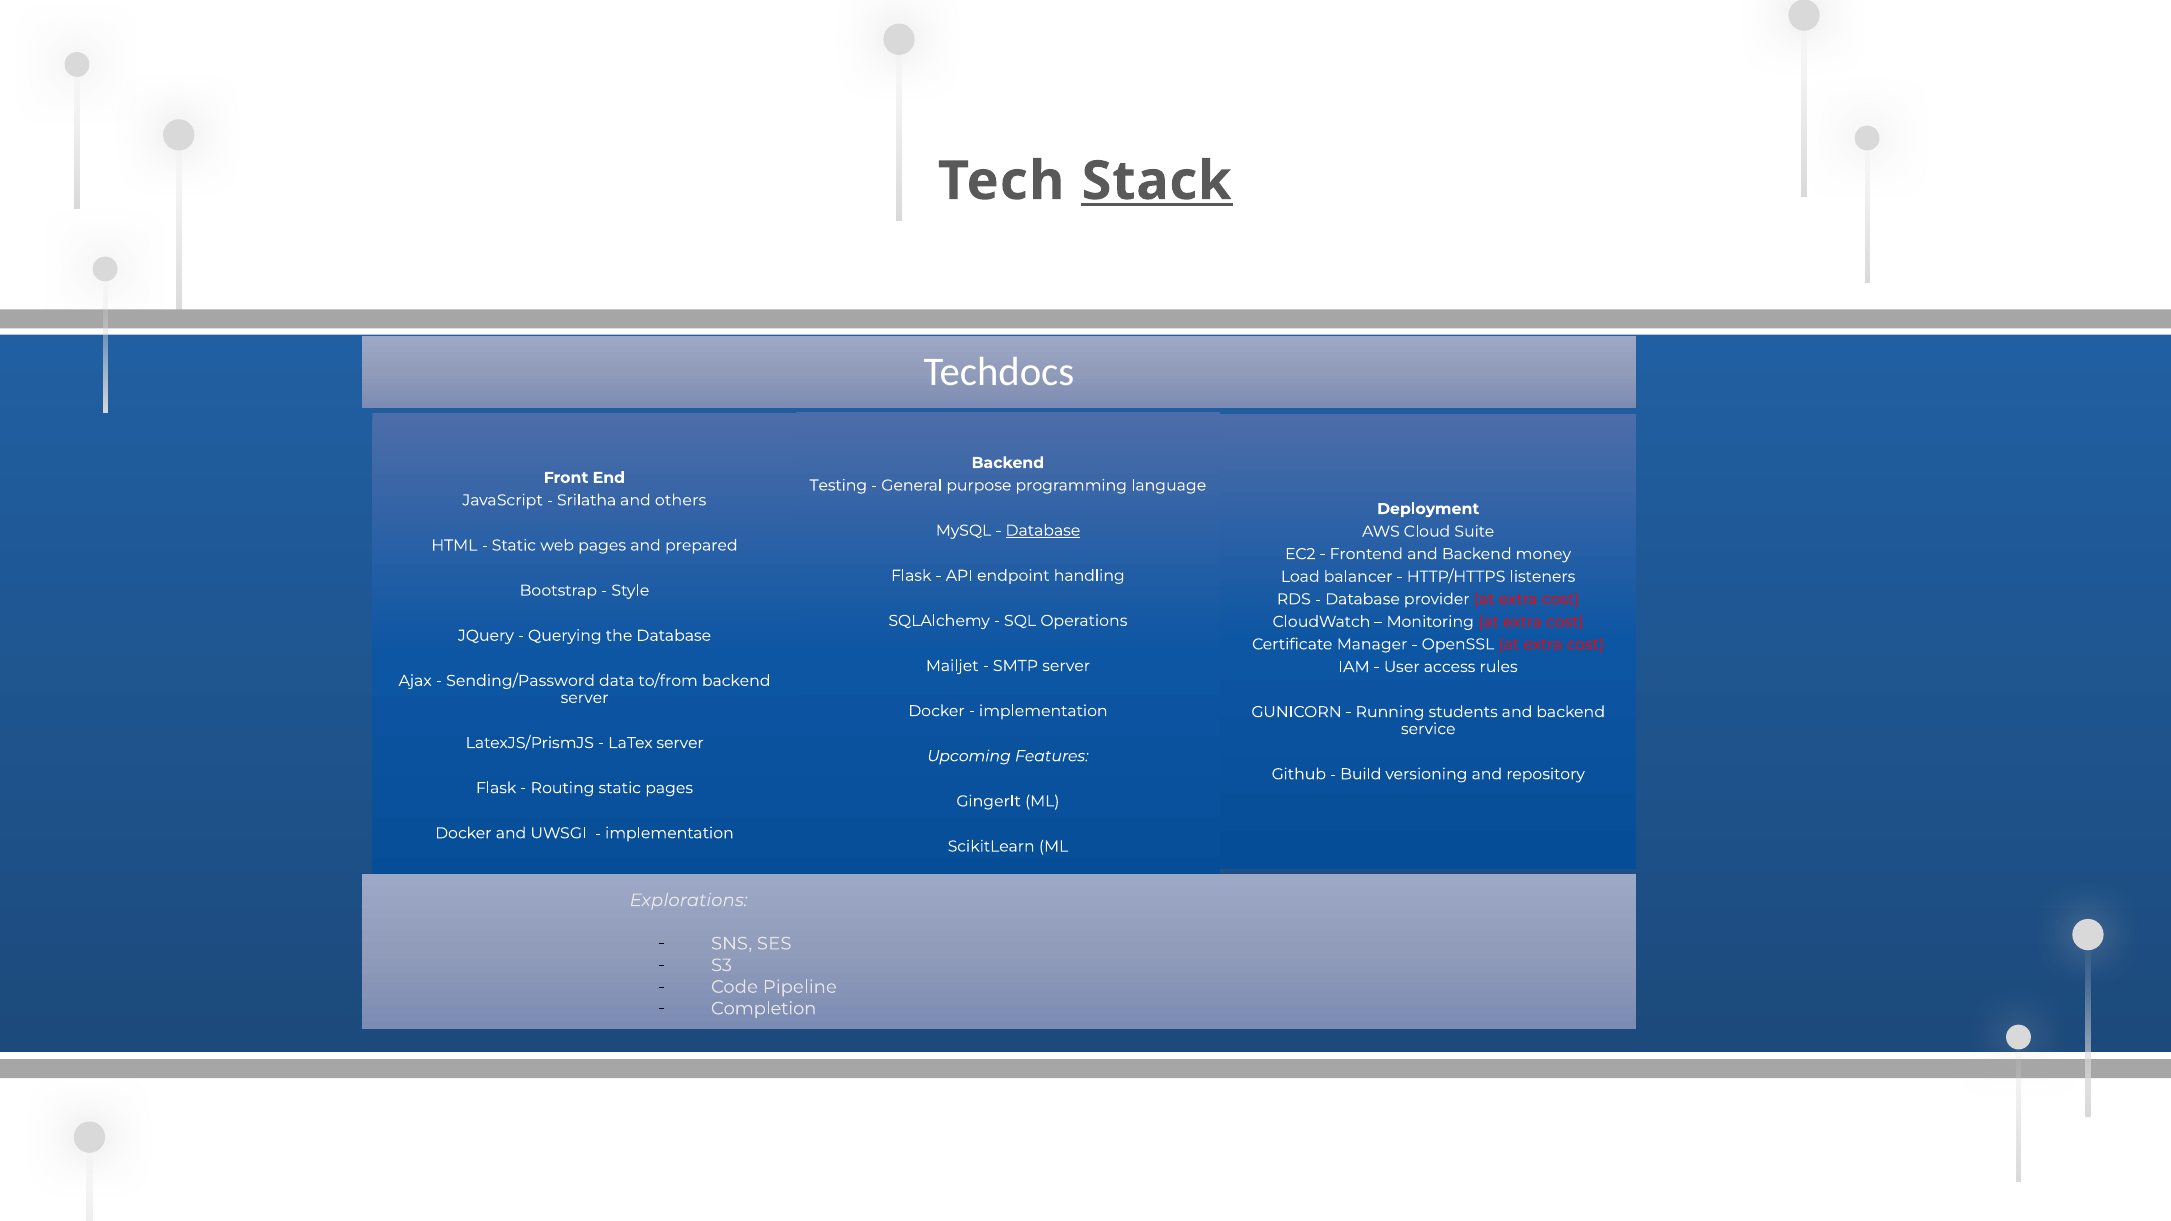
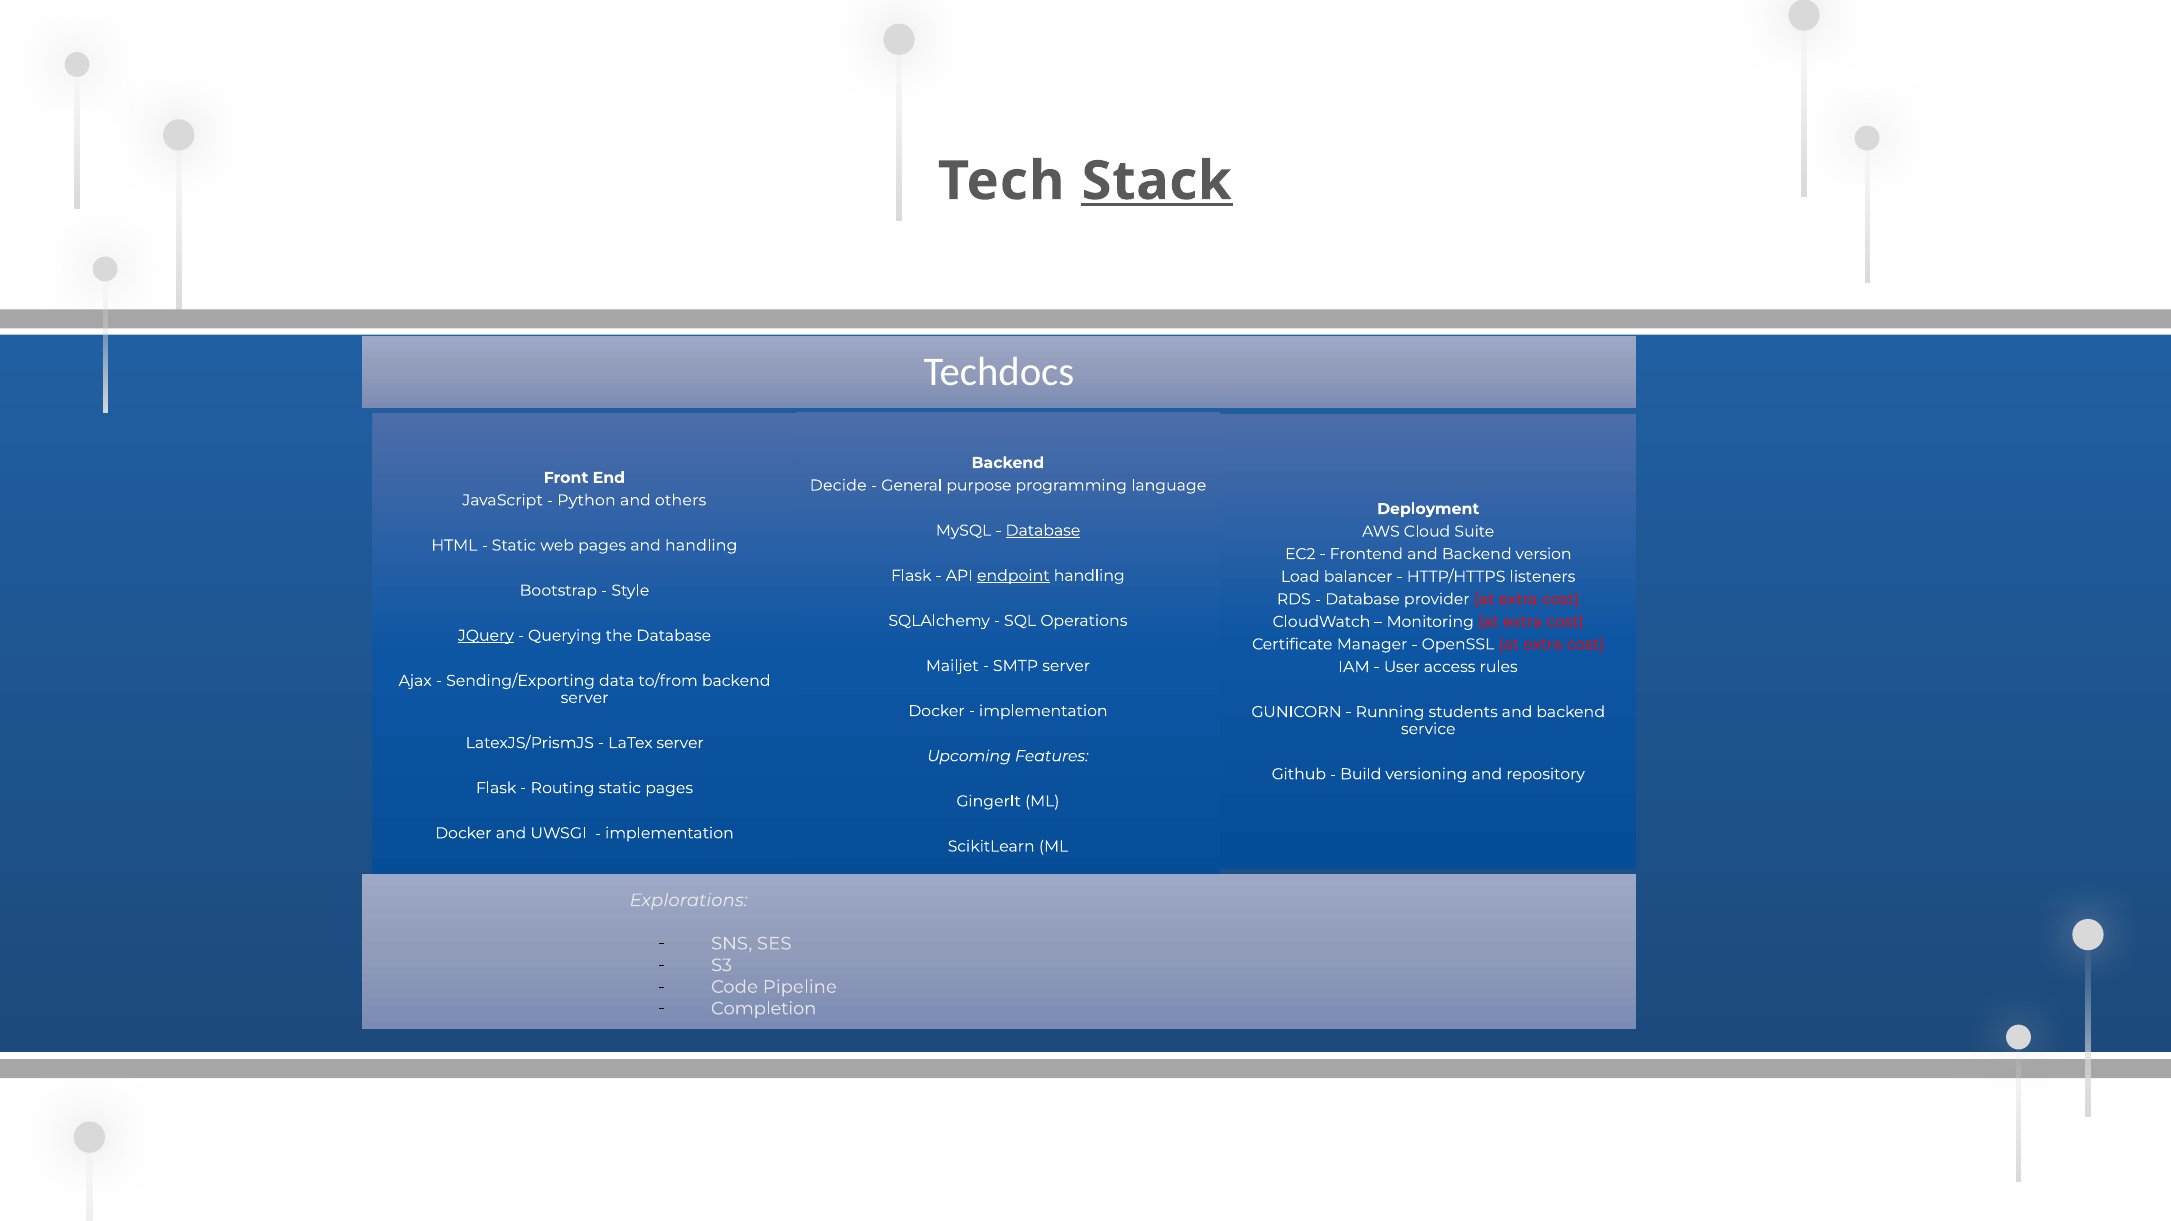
Testing: Testing -> Decide
Srilatha: Srilatha -> Python
and prepared: prepared -> handling
money: money -> version
endpoint underline: none -> present
JQuery underline: none -> present
Sending/Password: Sending/Password -> Sending/Exporting
